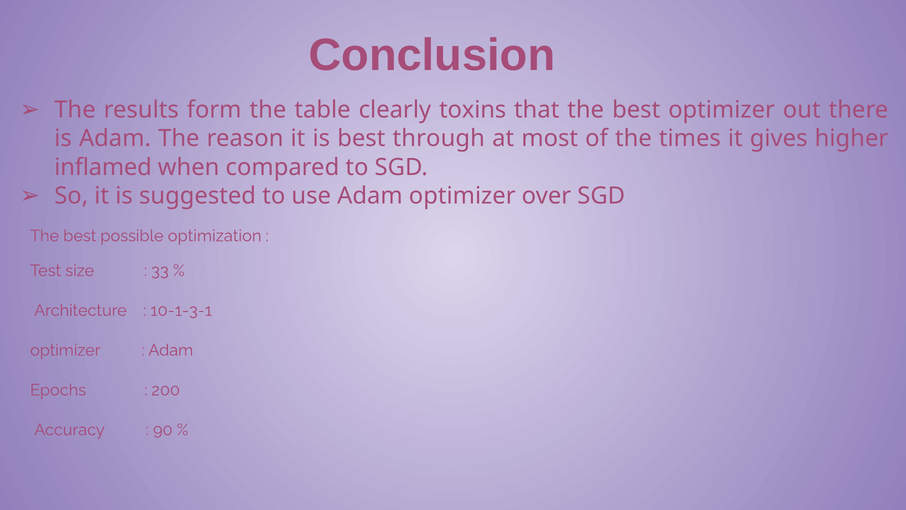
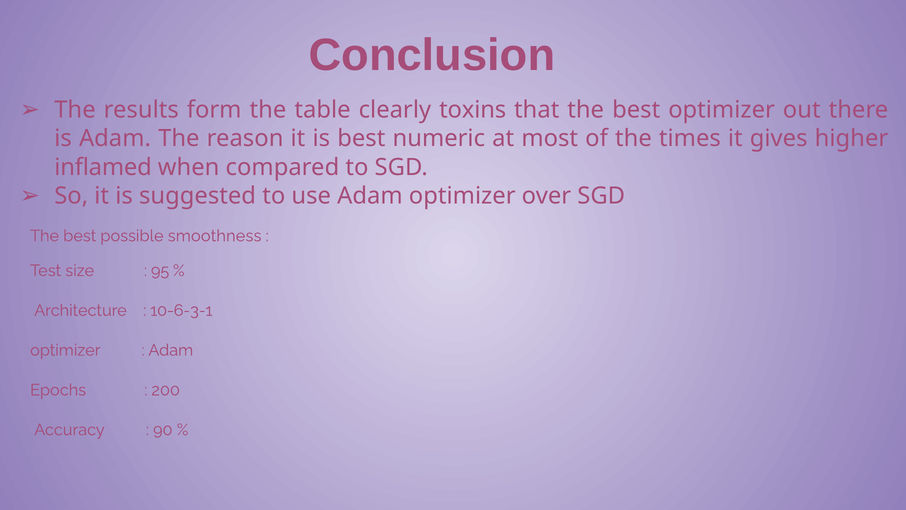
through: through -> numeric
optimization: optimization -> smoothness
33: 33 -> 95
10-1-3-1: 10-1-3-1 -> 10-6-3-1
